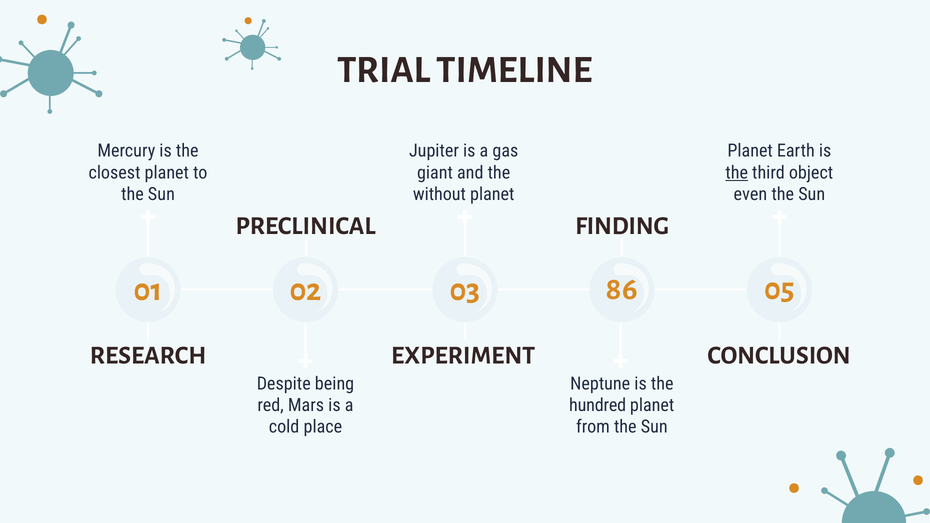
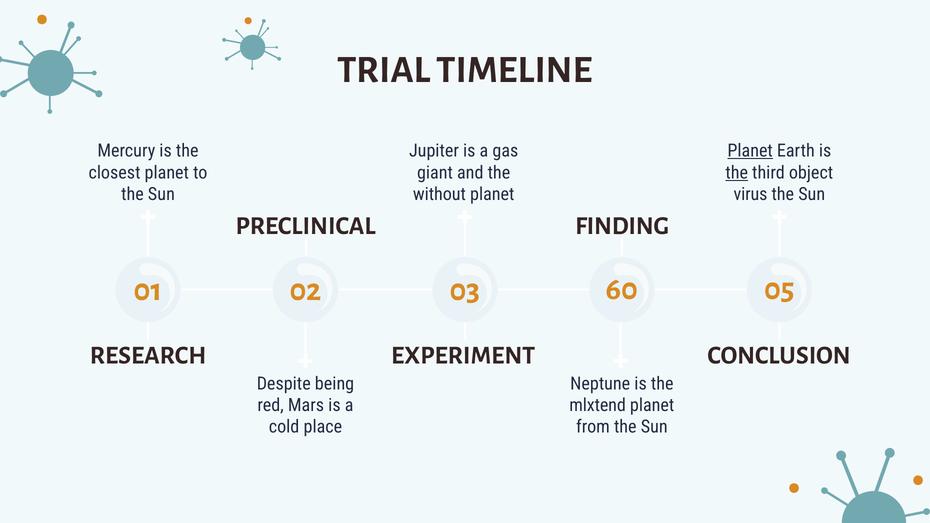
Planet at (750, 151) underline: none -> present
even: even -> virus
86: 86 -> 60
hundred: hundred -> mlxtend
